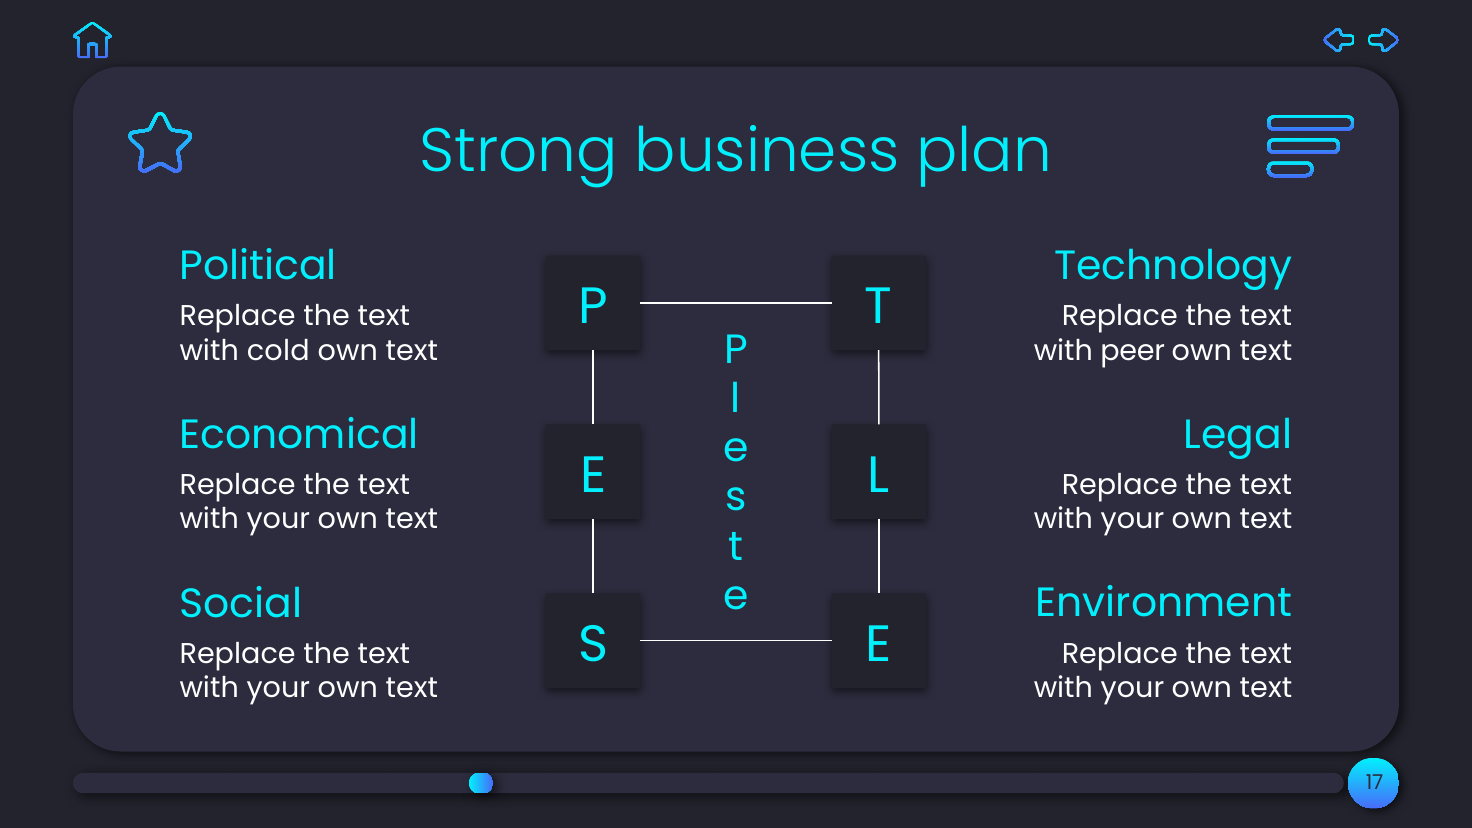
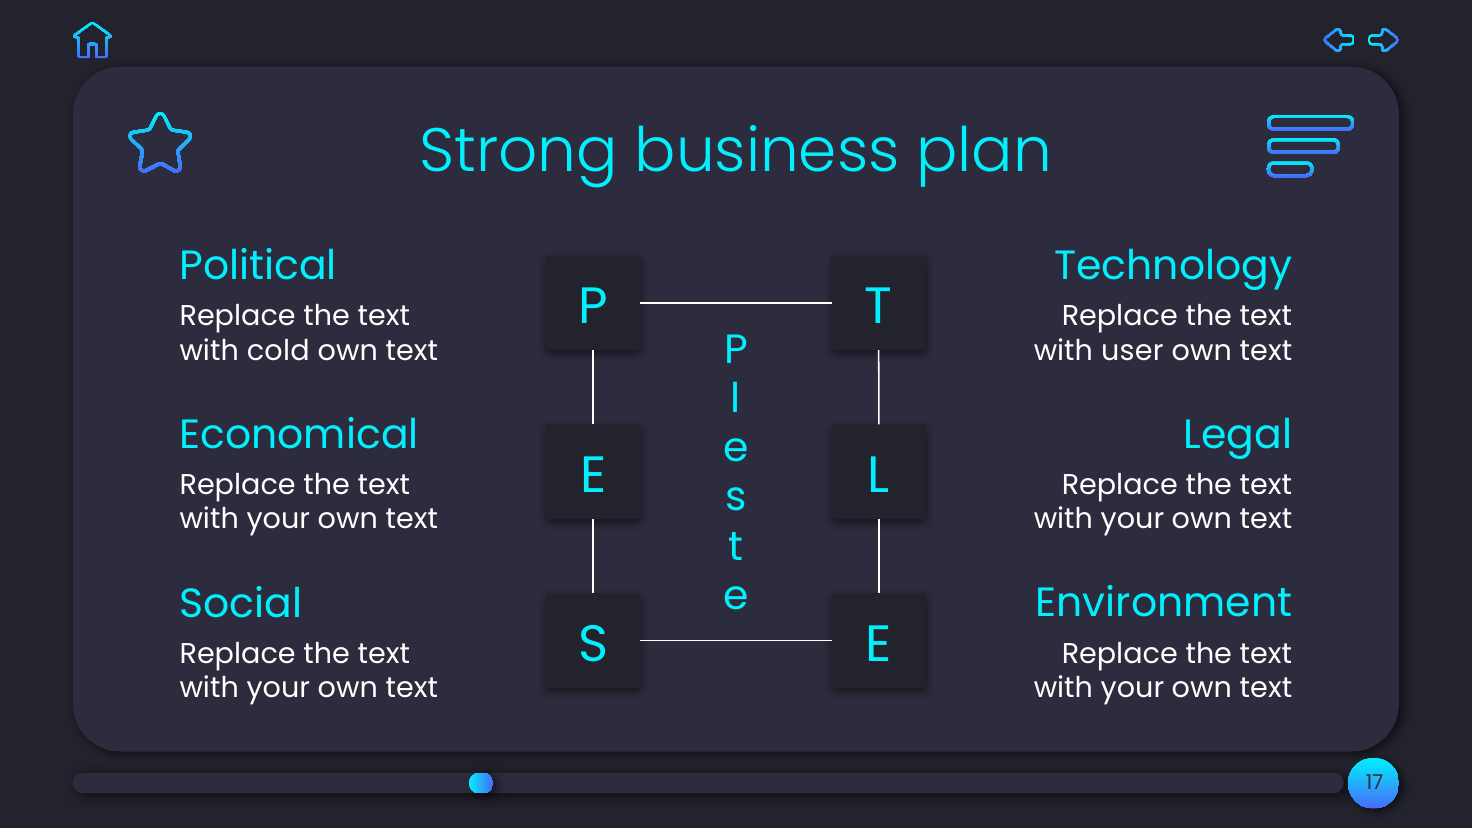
peer: peer -> user
